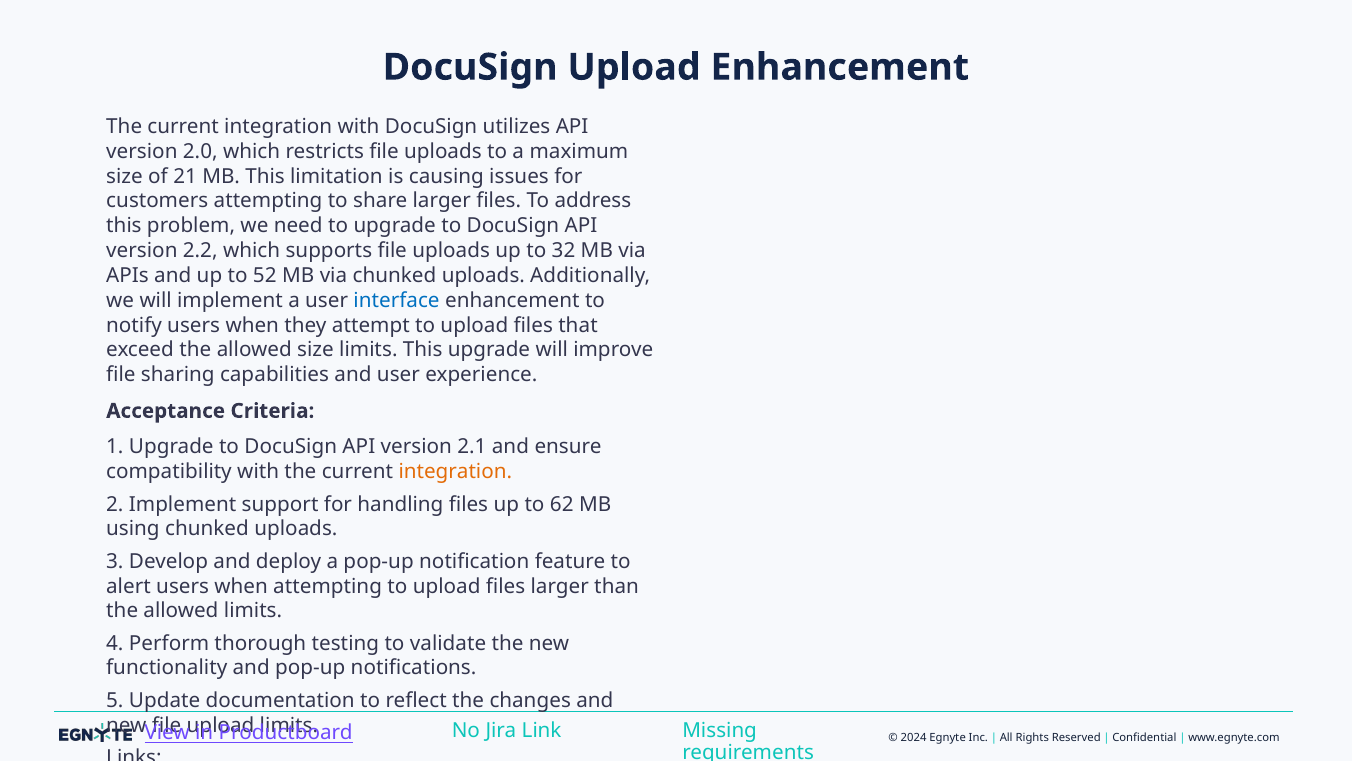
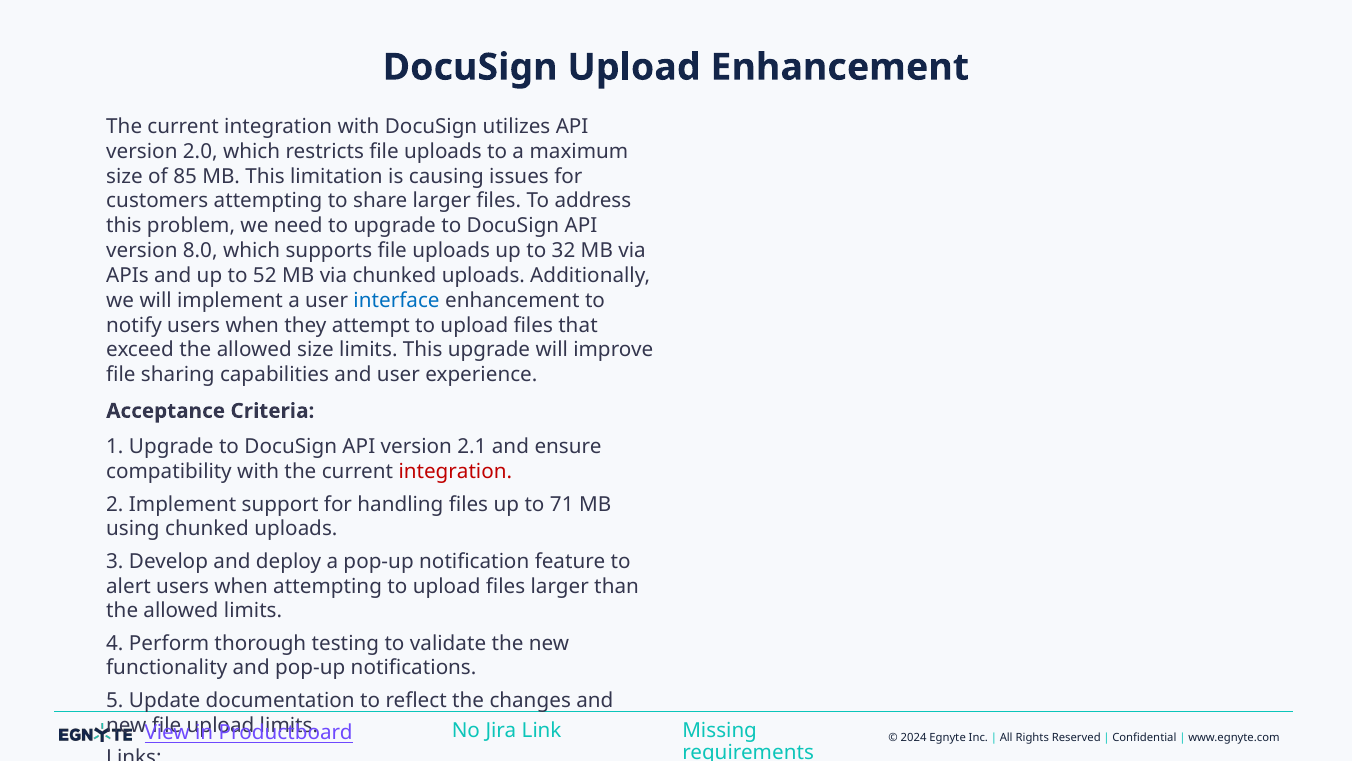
21: 21 -> 85
2.2: 2.2 -> 8.0
integration at (455, 472) colour: orange -> red
62: 62 -> 71
